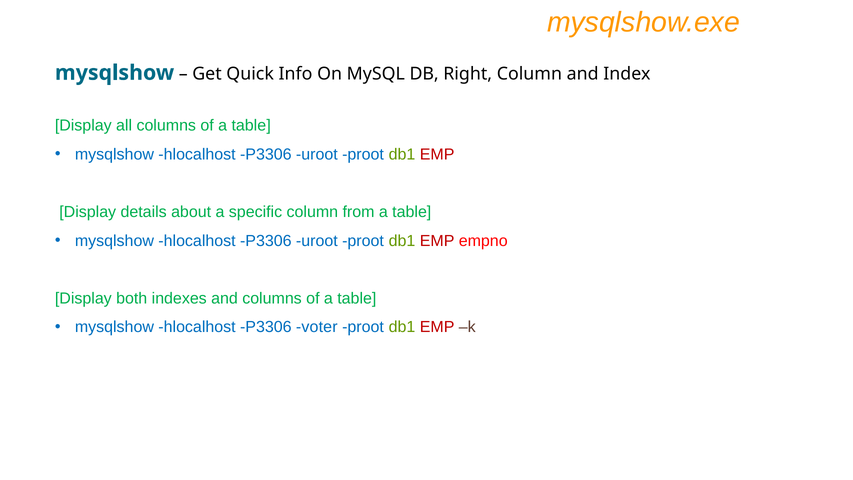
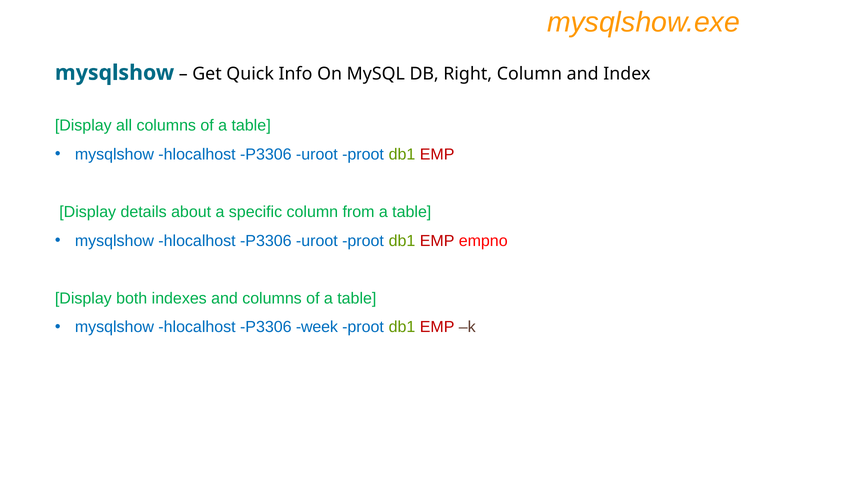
voter: voter -> week
